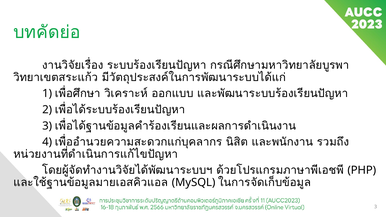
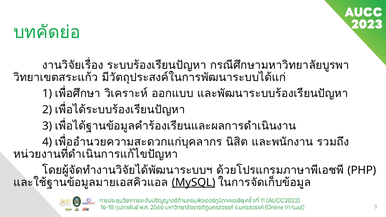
MySQL underline: none -> present
